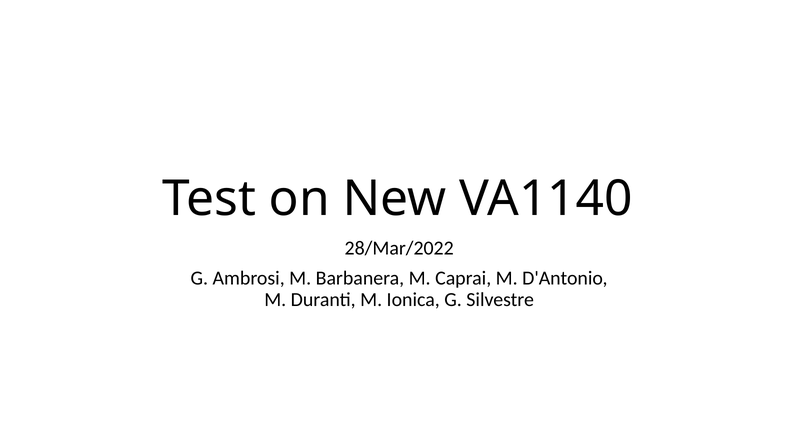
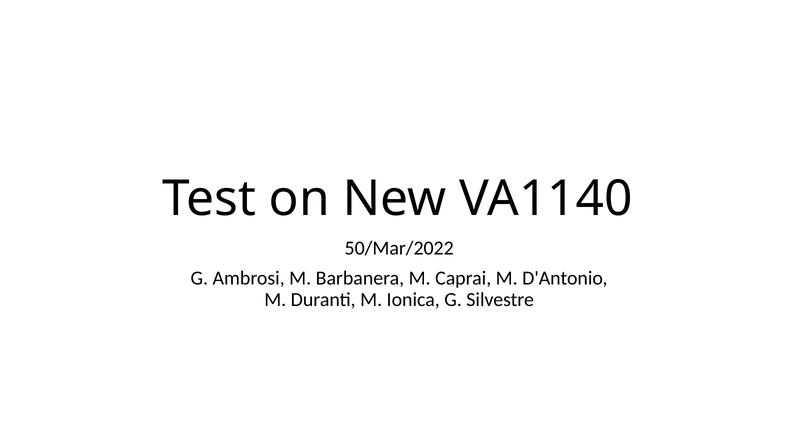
28/Mar/2022: 28/Mar/2022 -> 50/Mar/2022
